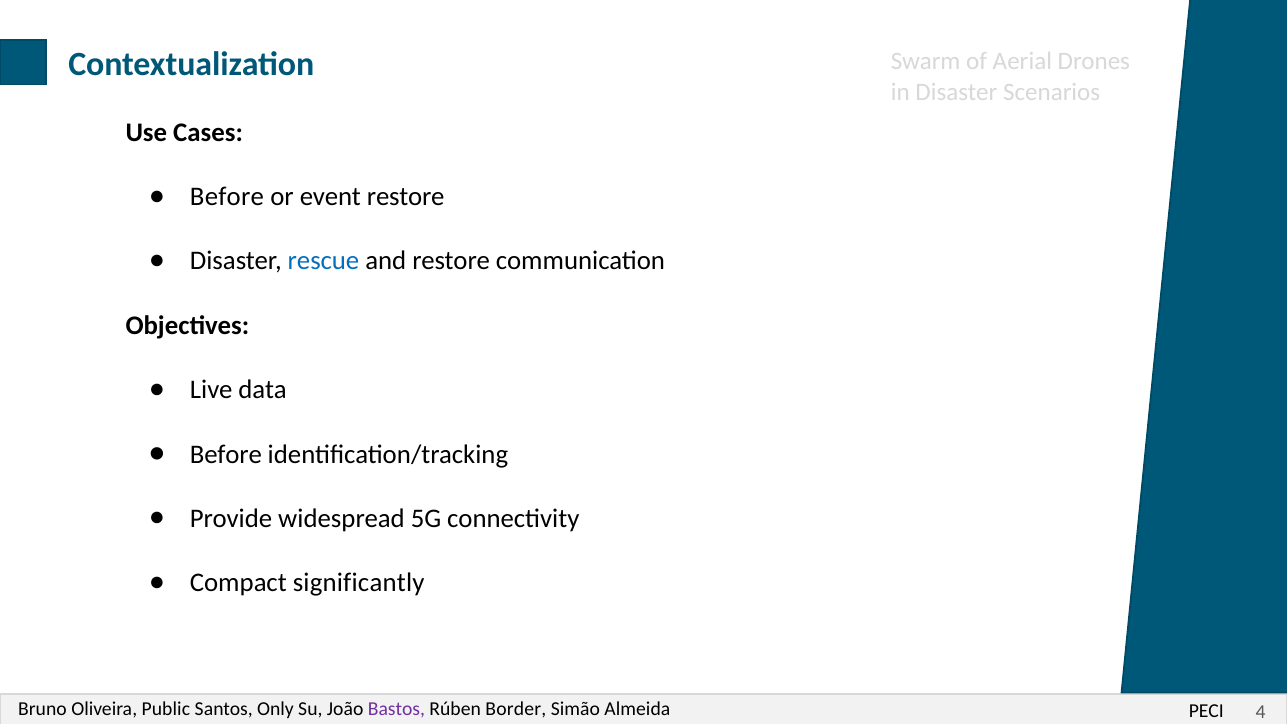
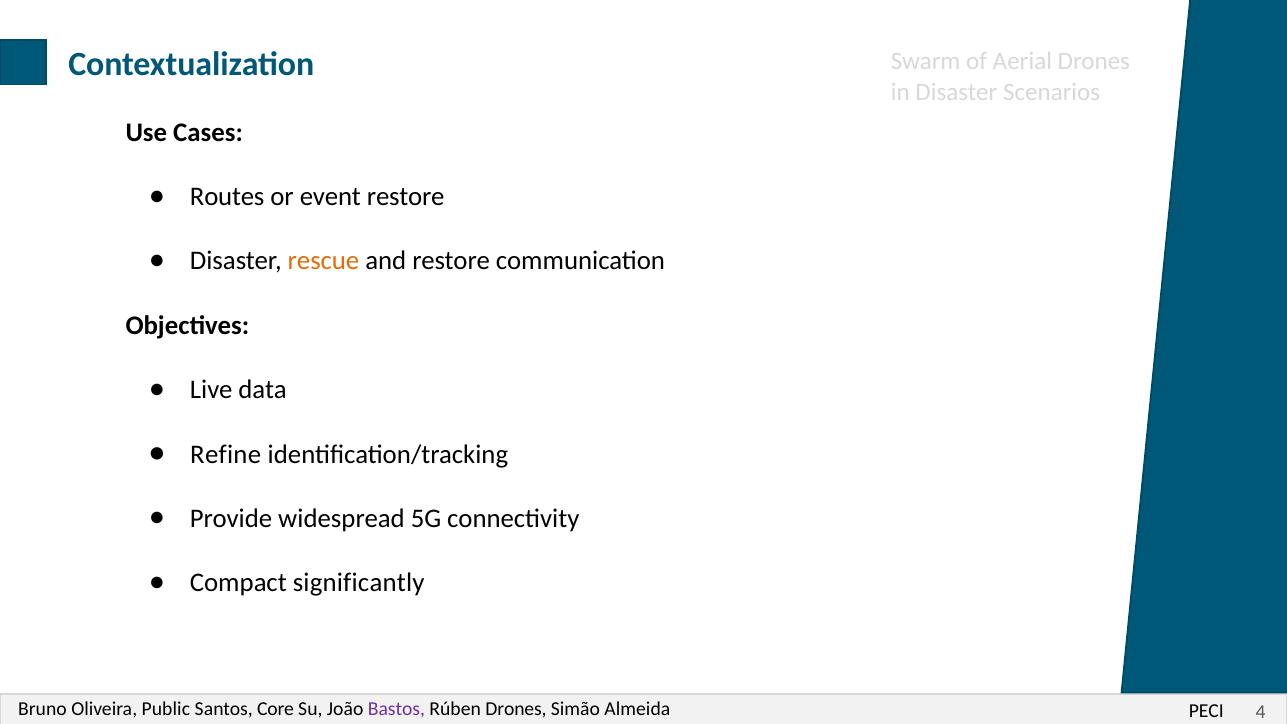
Before at (227, 197): Before -> Routes
rescue colour: blue -> orange
Before at (226, 454): Before -> Refine
Only: Only -> Core
Rúben Border: Border -> Drones
